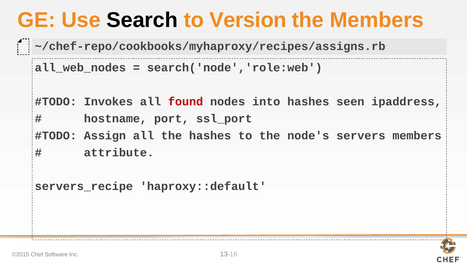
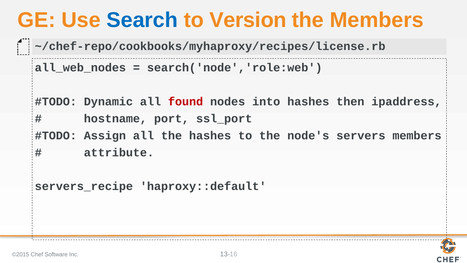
Search colour: black -> blue
~/chef-repo/cookbooks/myhaproxy/recipes/assigns.rb: ~/chef-repo/cookbooks/myhaproxy/recipes/assigns.rb -> ~/chef-repo/cookbooks/myhaproxy/recipes/license.rb
Invokes: Invokes -> Dynamic
seen: seen -> then
